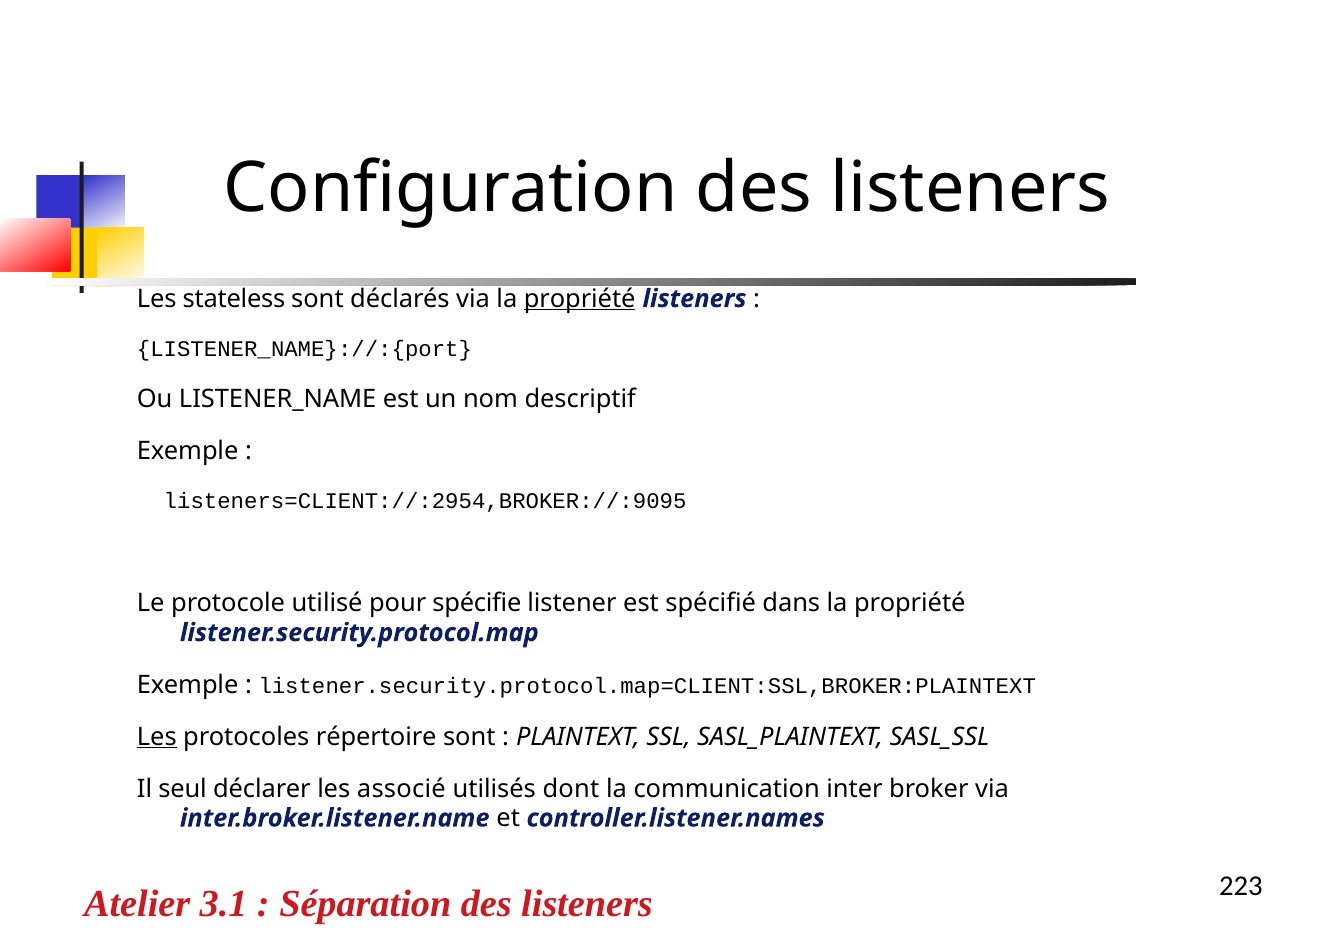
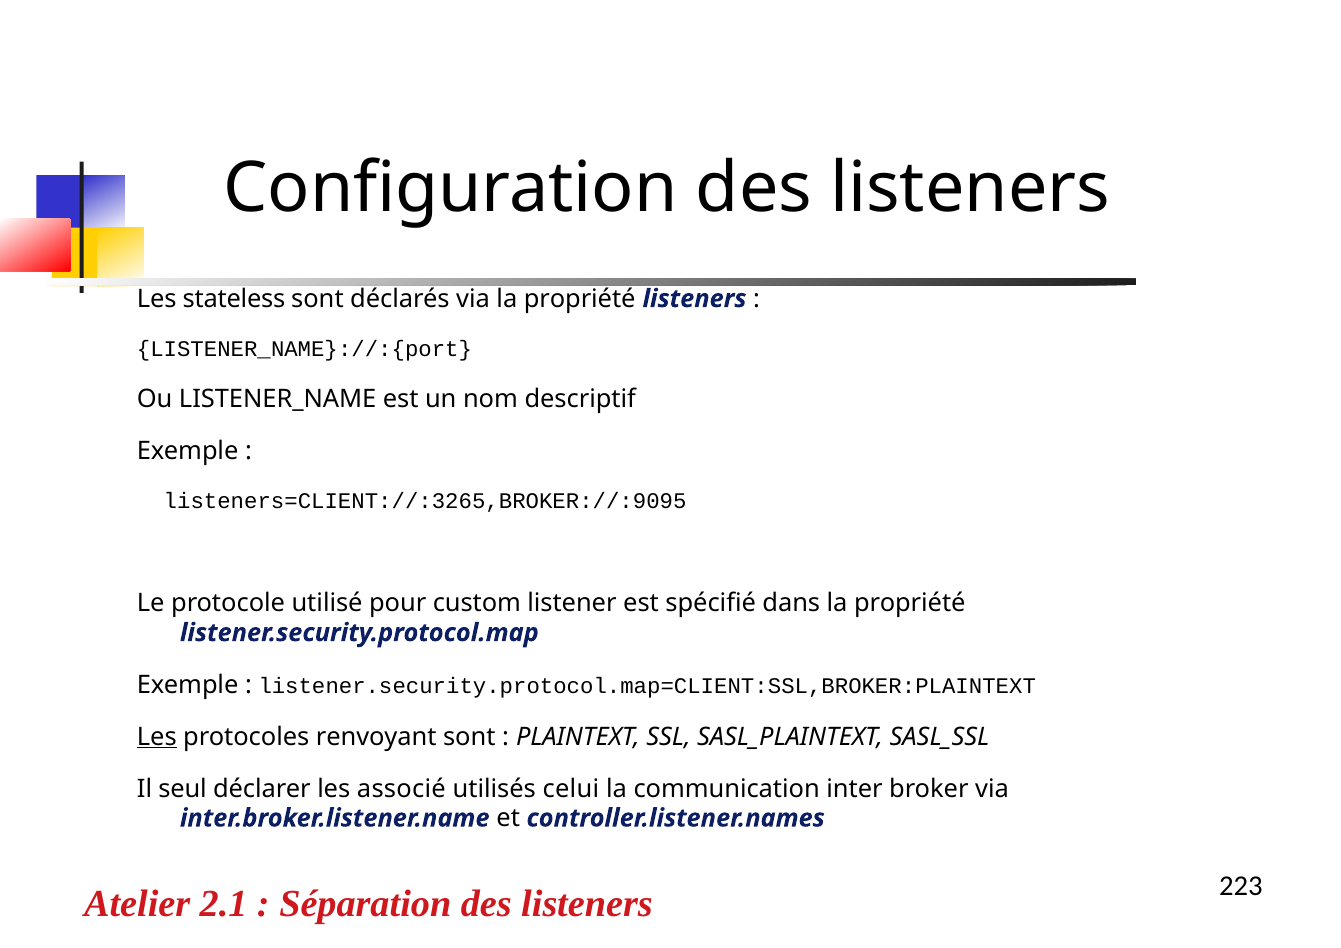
propriété at (580, 299) underline: present -> none
listeners=CLIENT://:2954,BROKER://:9095: listeners=CLIENT://:2954,BROKER://:9095 -> listeners=CLIENT://:3265,BROKER://:9095
spécifie: spécifie -> custom
répertoire: répertoire -> renvoyant
dont: dont -> celui
3.1: 3.1 -> 2.1
